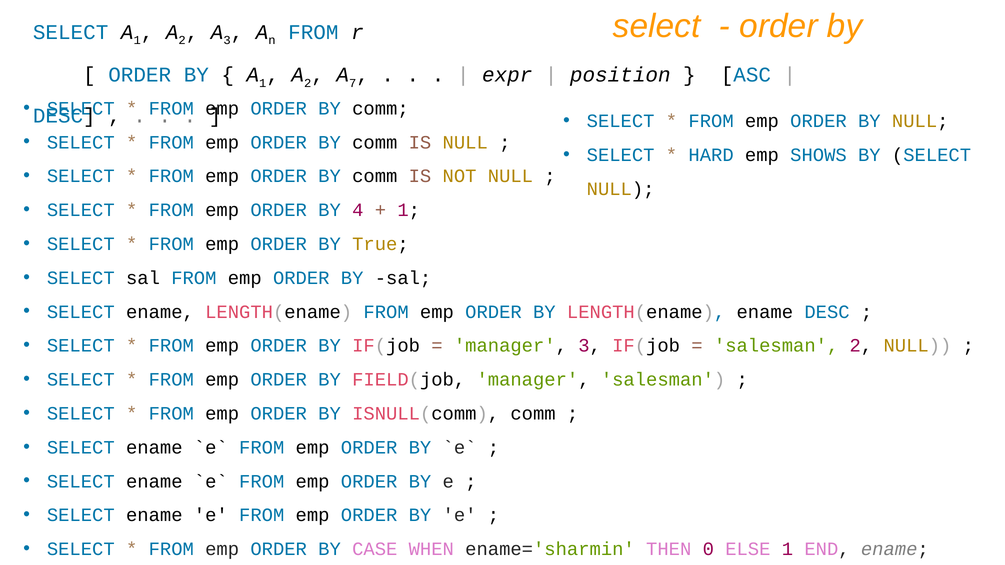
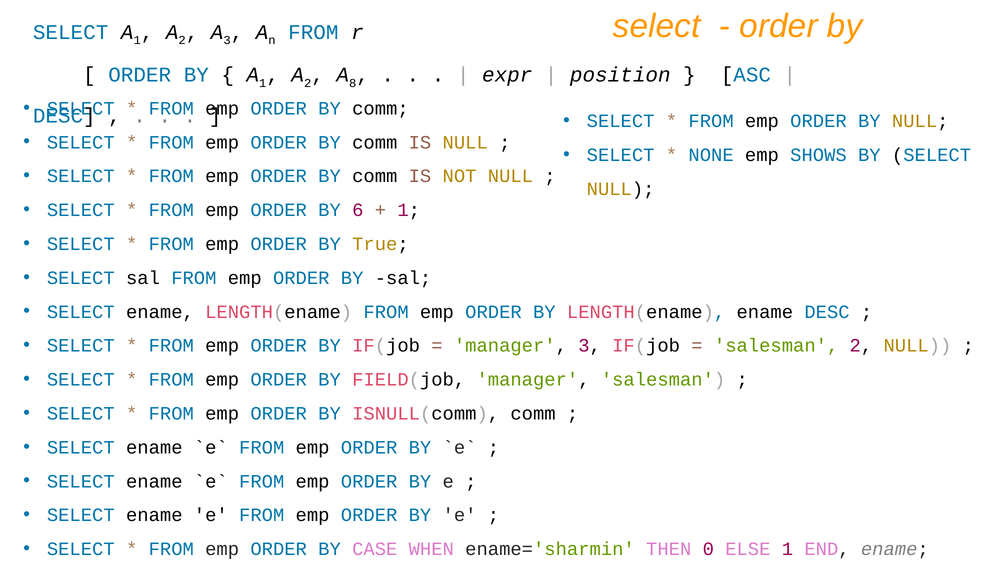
7: 7 -> 8
HARD: HARD -> NONE
4: 4 -> 6
